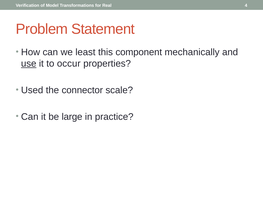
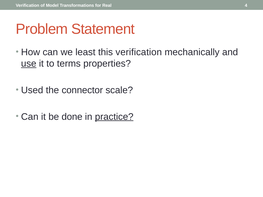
this component: component -> verification
occur: occur -> terms
large: large -> done
practice underline: none -> present
